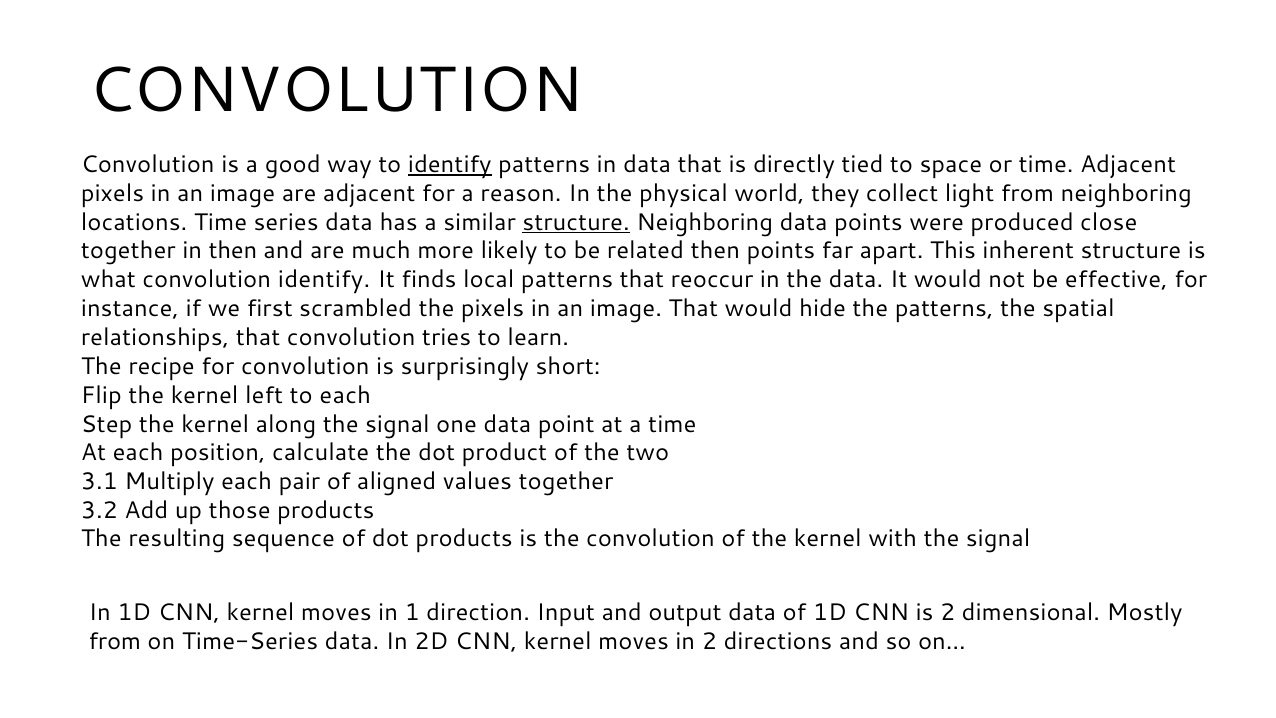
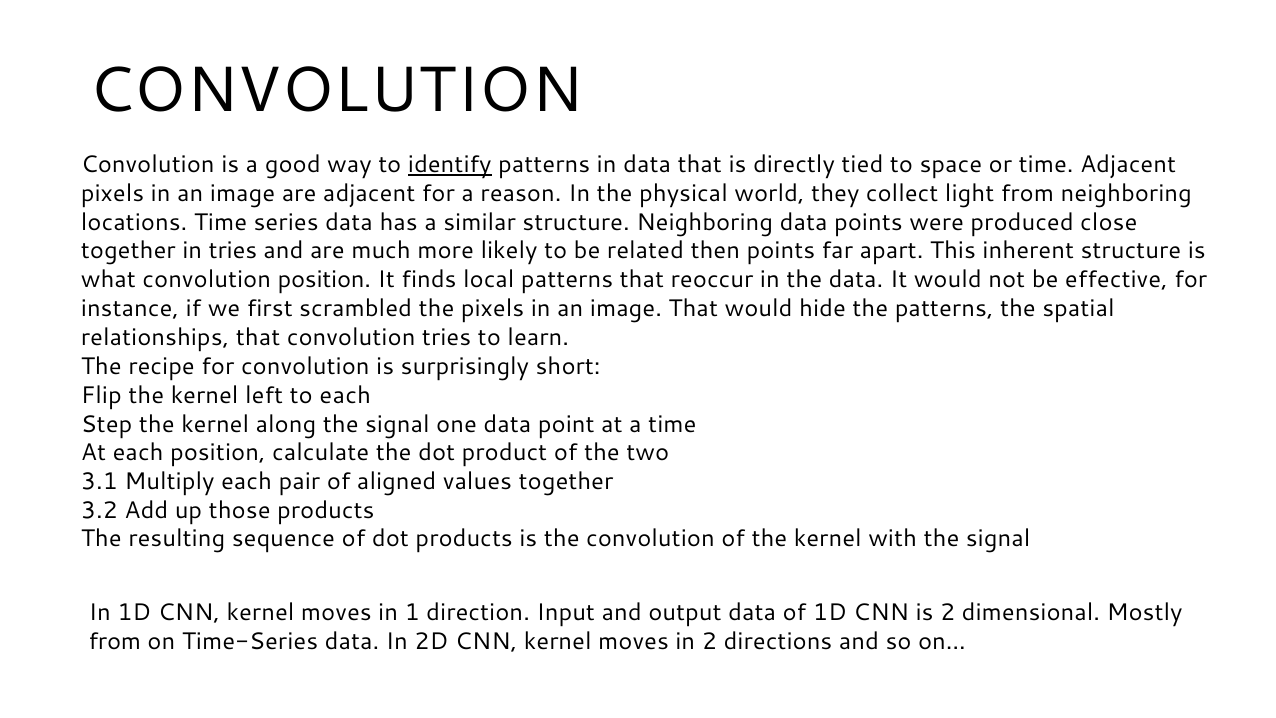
structure at (576, 222) underline: present -> none
in then: then -> tries
convolution identify: identify -> position
